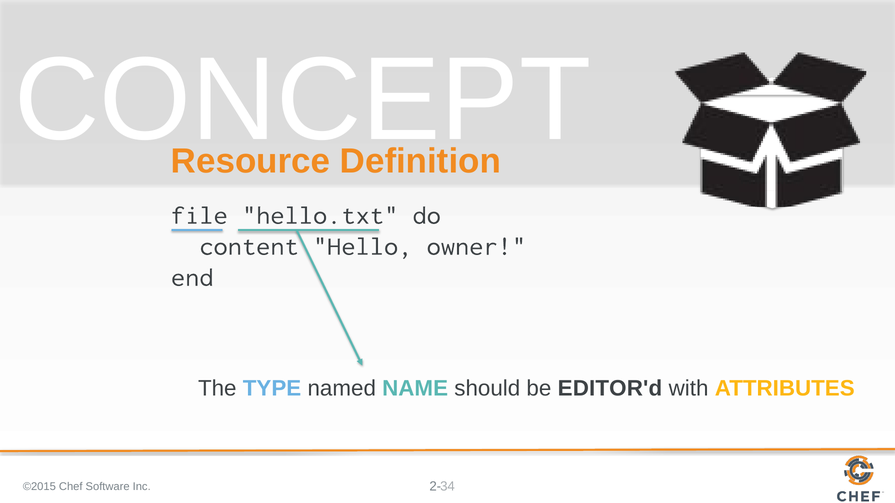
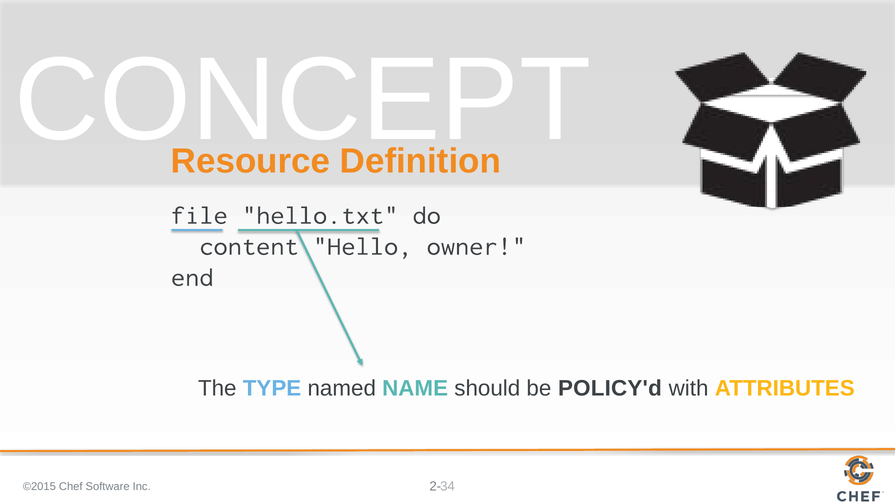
EDITOR'd: EDITOR'd -> POLICY'd
